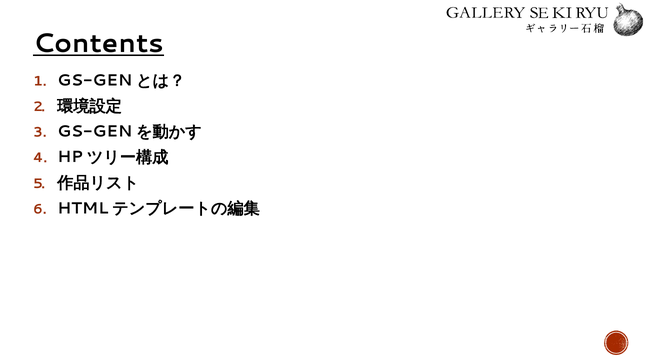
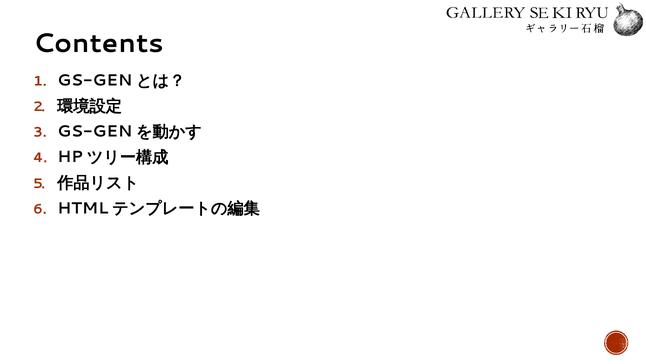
Contents underline: present -> none
